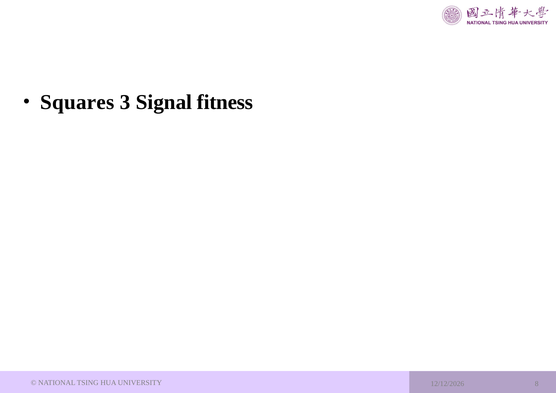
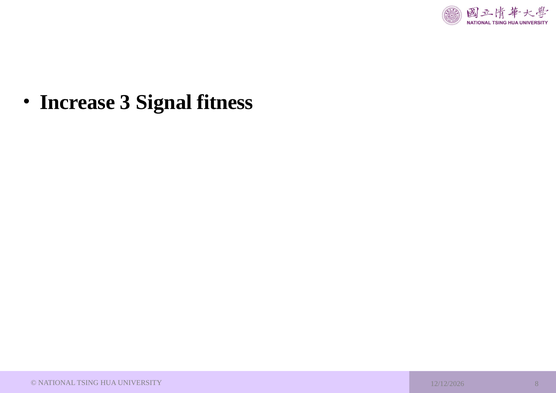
Squares: Squares -> Increase
